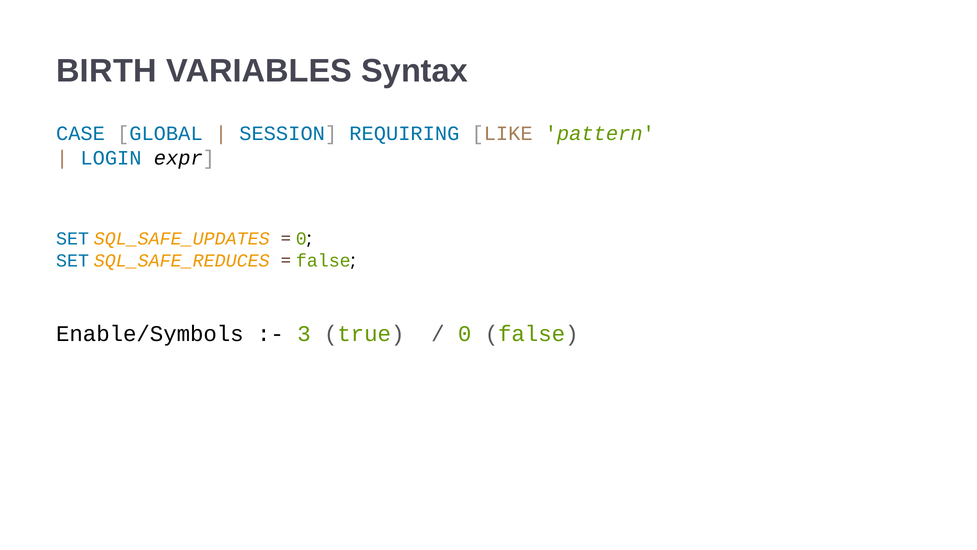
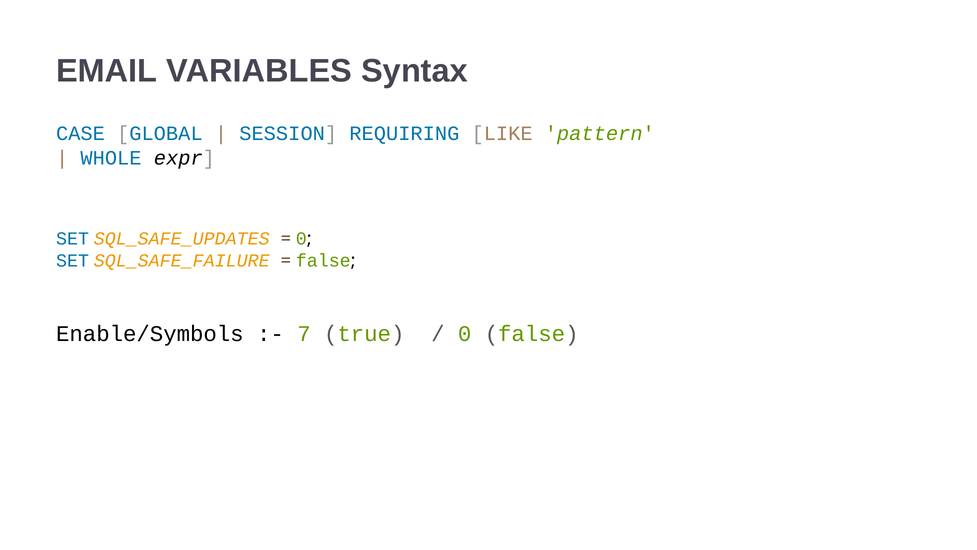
BIRTH: BIRTH -> EMAIL
LOGIN: LOGIN -> WHOLE
SQL_SAFE_REDUCES: SQL_SAFE_REDUCES -> SQL_SAFE_FAILURE
3: 3 -> 7
